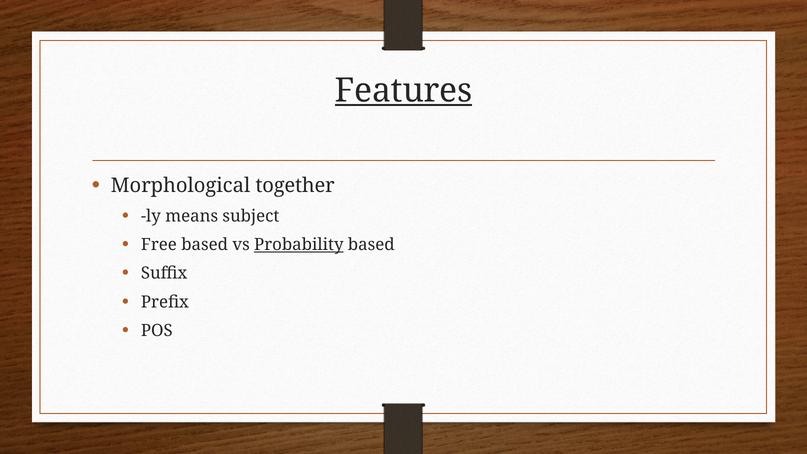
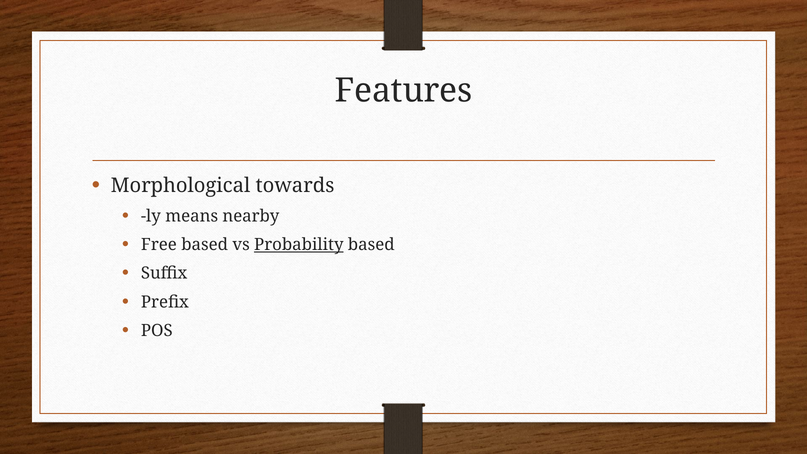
Features underline: present -> none
together: together -> towards
subject: subject -> nearby
